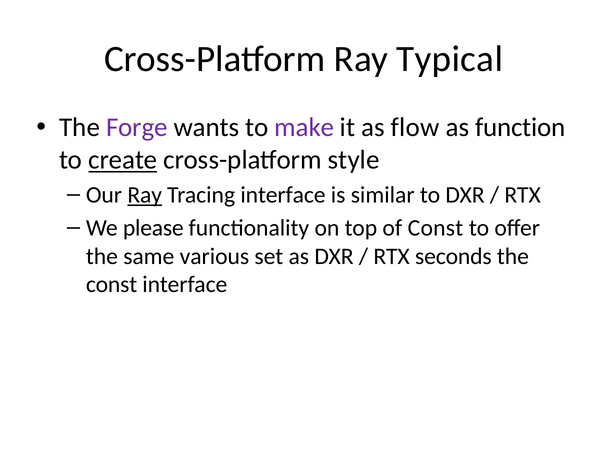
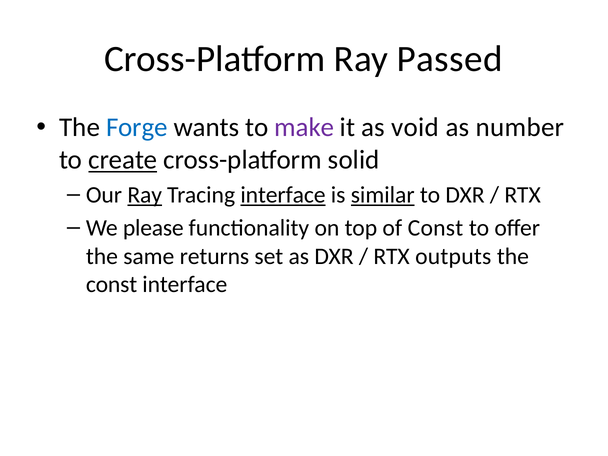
Typical: Typical -> Passed
Forge colour: purple -> blue
flow: flow -> void
function: function -> number
style: style -> solid
interface at (283, 195) underline: none -> present
similar underline: none -> present
various: various -> returns
seconds: seconds -> outputs
